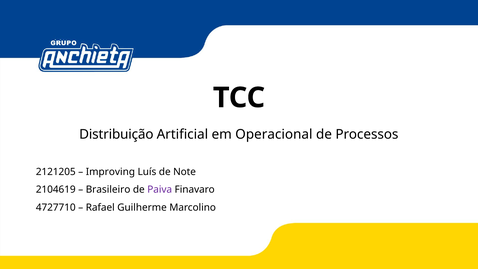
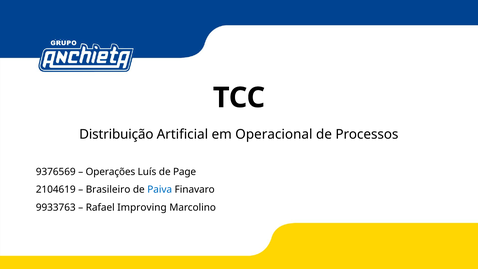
2121205: 2121205 -> 9376569
Improving: Improving -> Operações
Note: Note -> Page
Paiva colour: purple -> blue
4727710: 4727710 -> 9933763
Guilherme: Guilherme -> Improving
